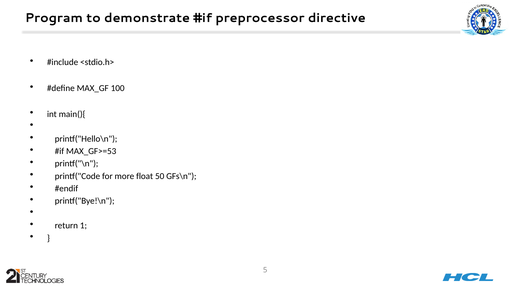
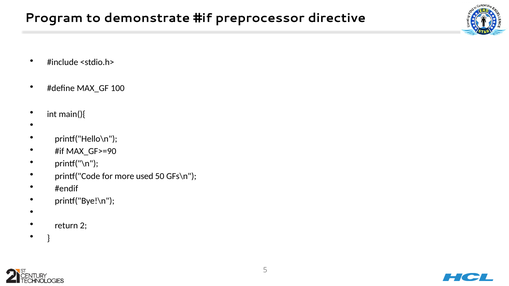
MAX_GF>=53: MAX_GF>=53 -> MAX_GF>=90
float: float -> used
1: 1 -> 2
